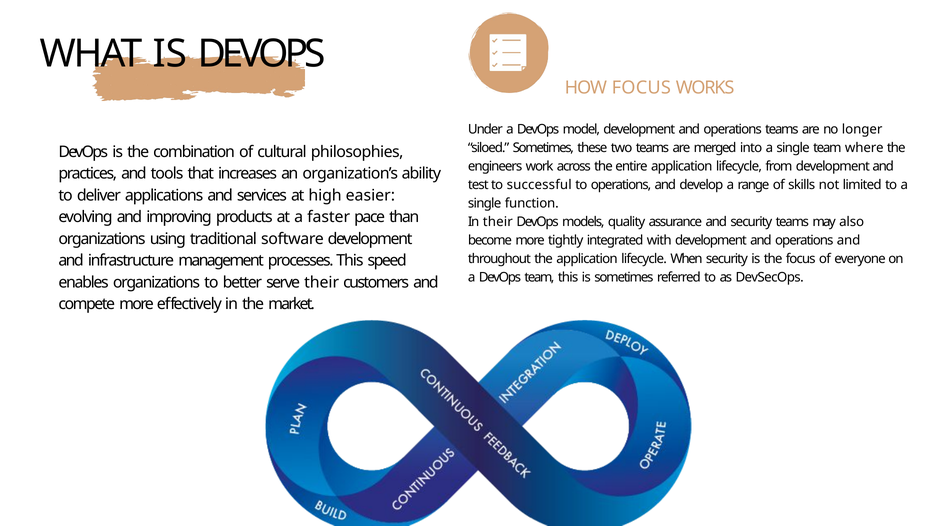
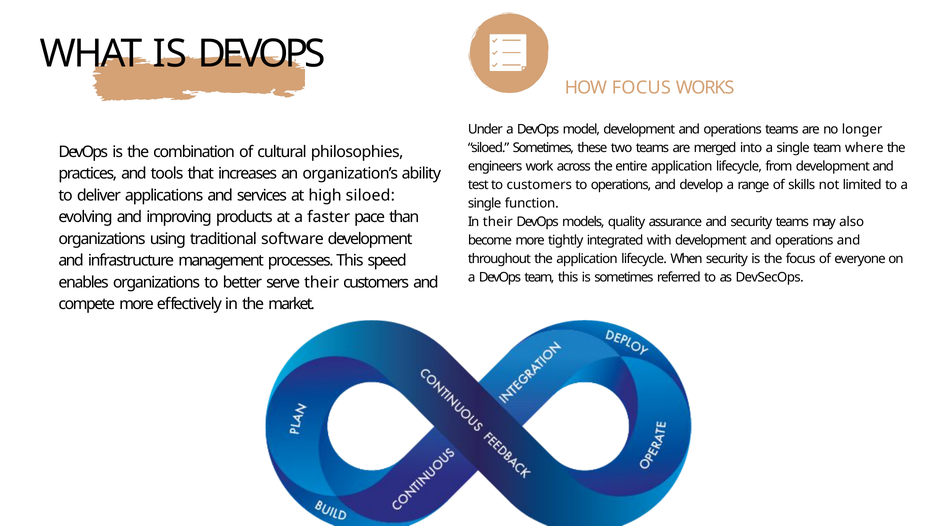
to successful: successful -> customers
high easier: easier -> siloed
